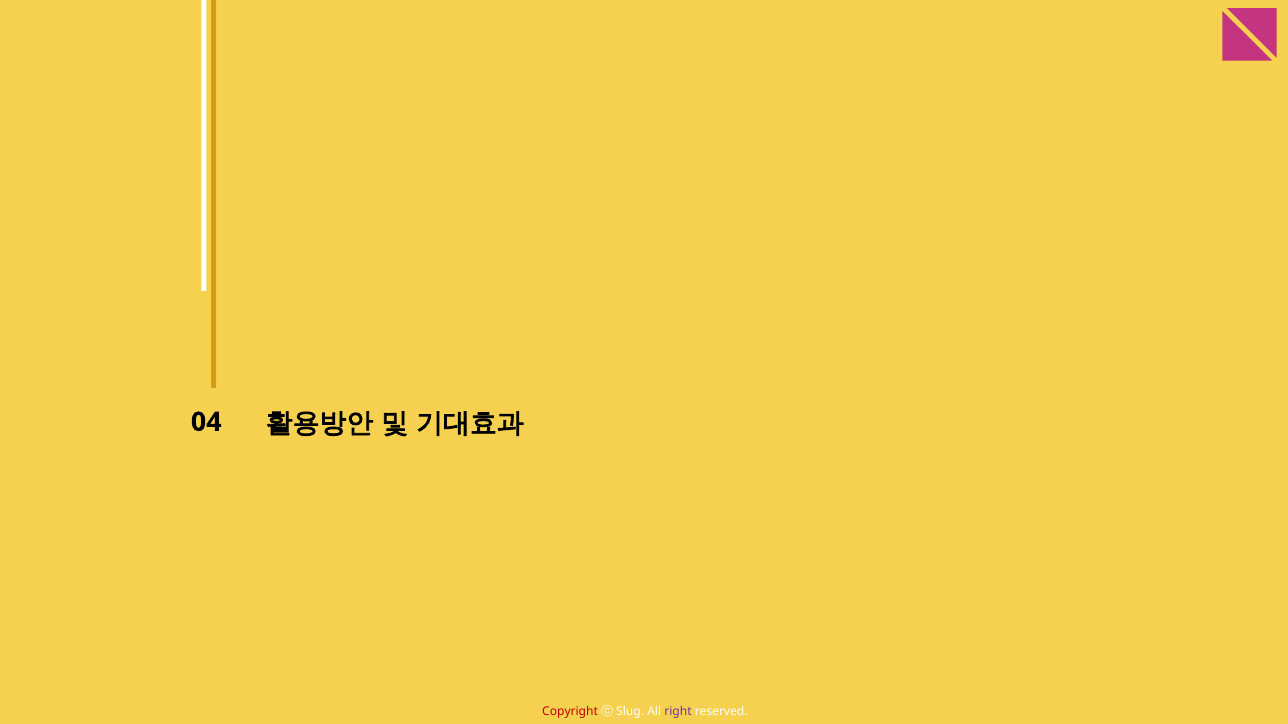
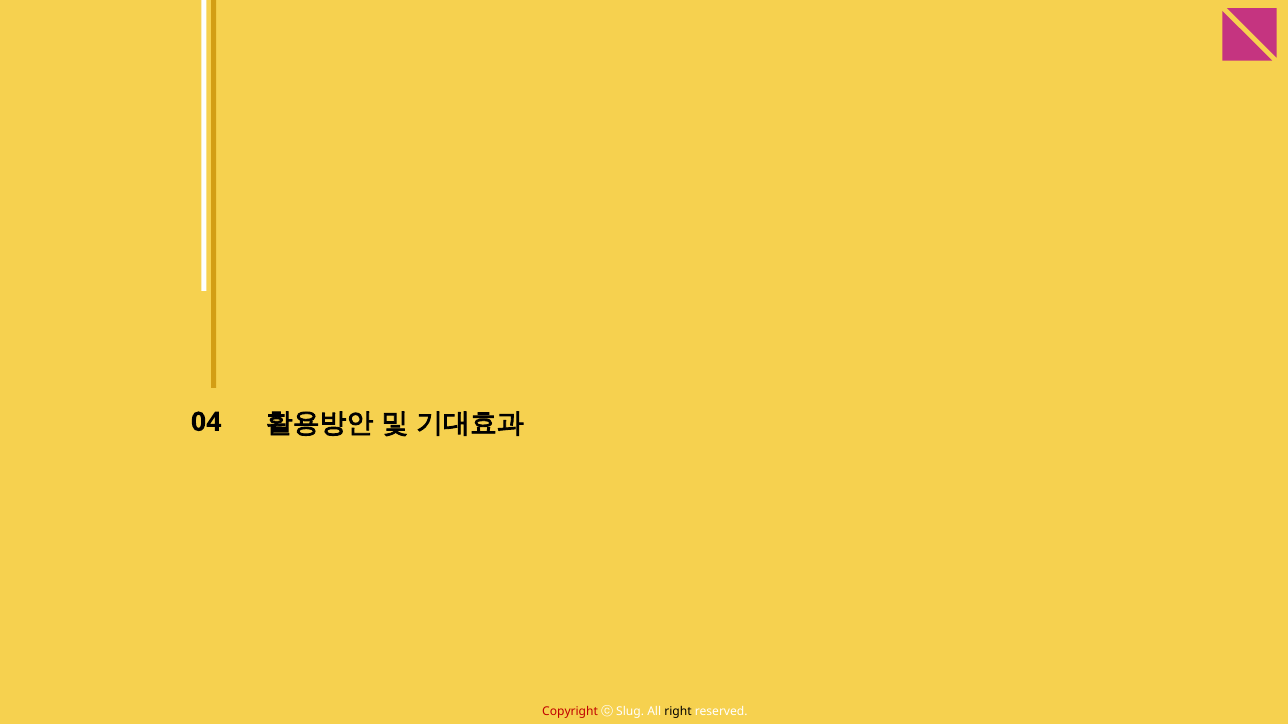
right colour: purple -> black
